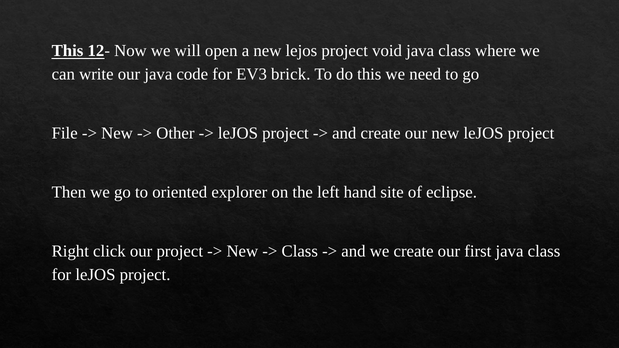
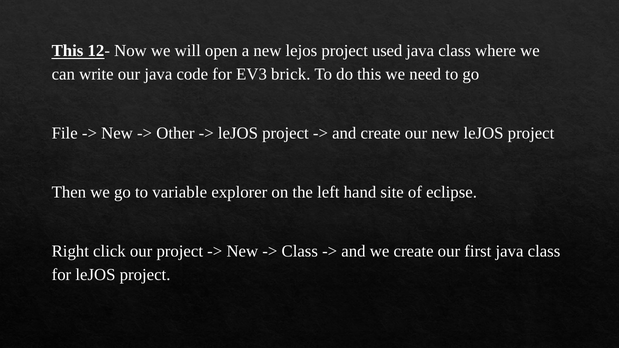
void: void -> used
oriented: oriented -> variable
